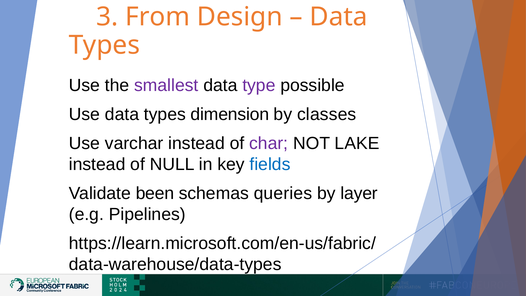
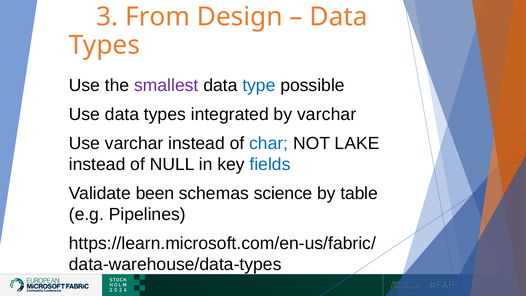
type colour: purple -> blue
dimension: dimension -> integrated
by classes: classes -> varchar
char colour: purple -> blue
queries: queries -> science
layer: layer -> table
